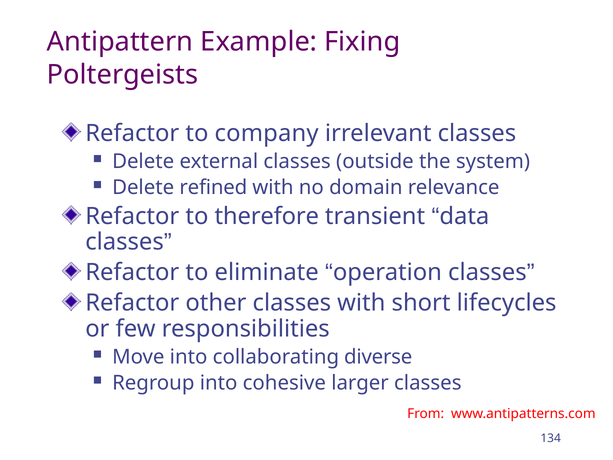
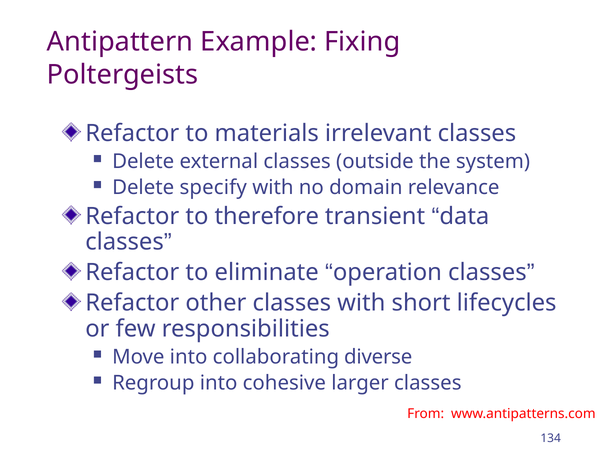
company: company -> materials
refined: refined -> specify
